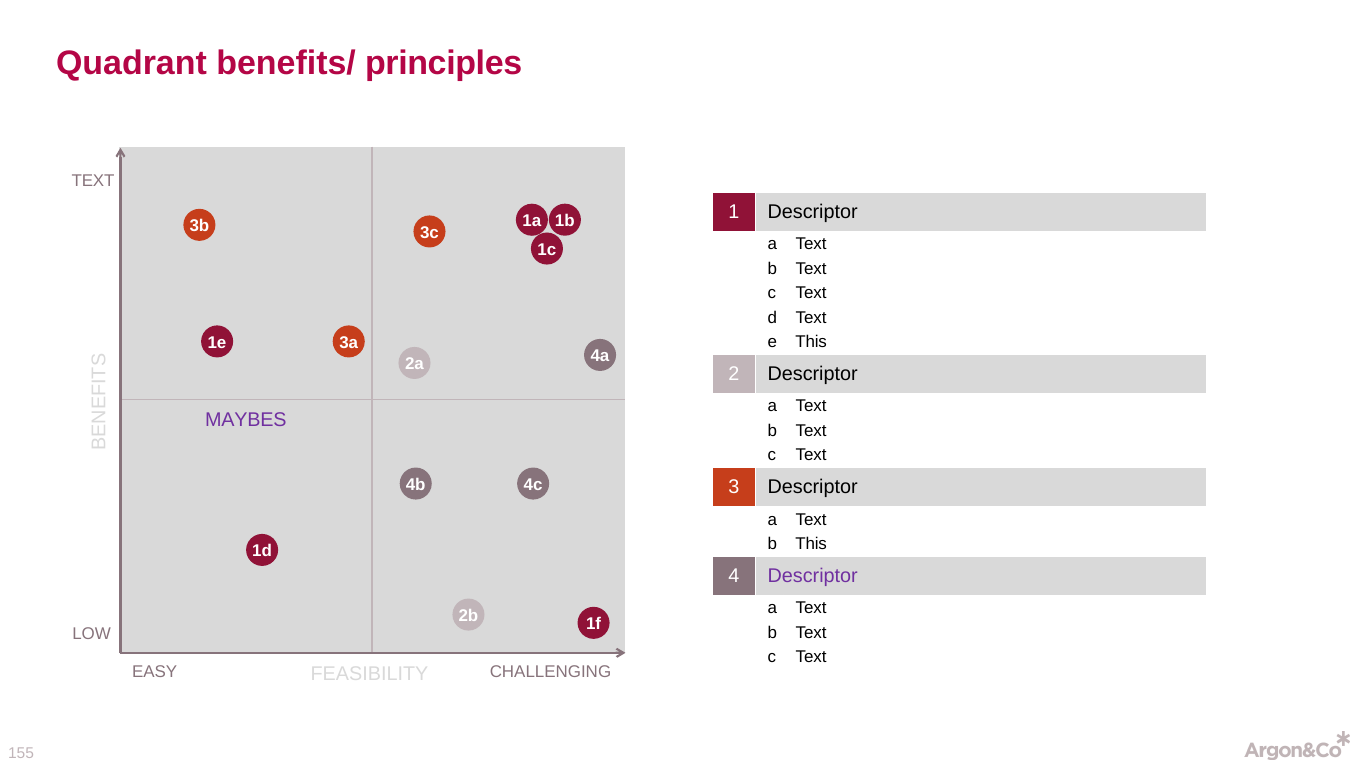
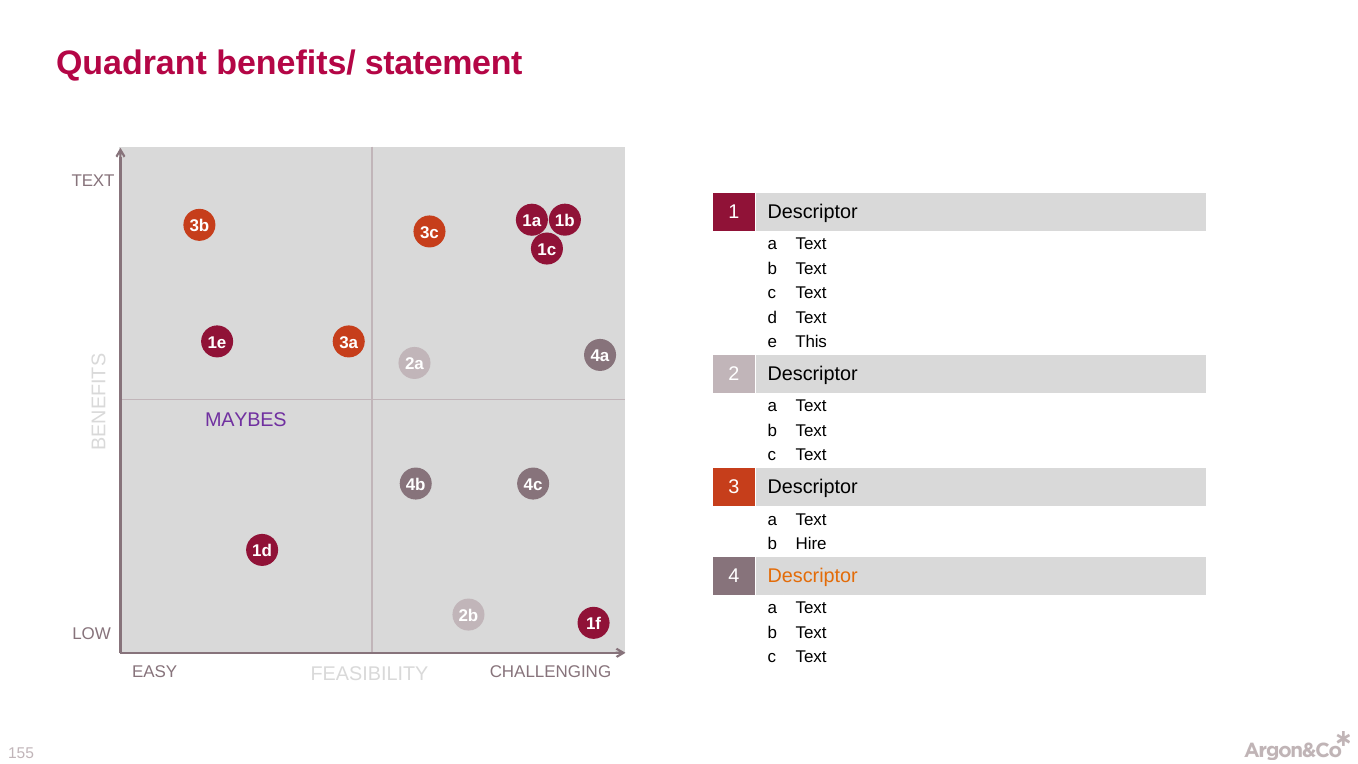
principles: principles -> statement
b This: This -> Hire
Descriptor at (813, 576) colour: purple -> orange
